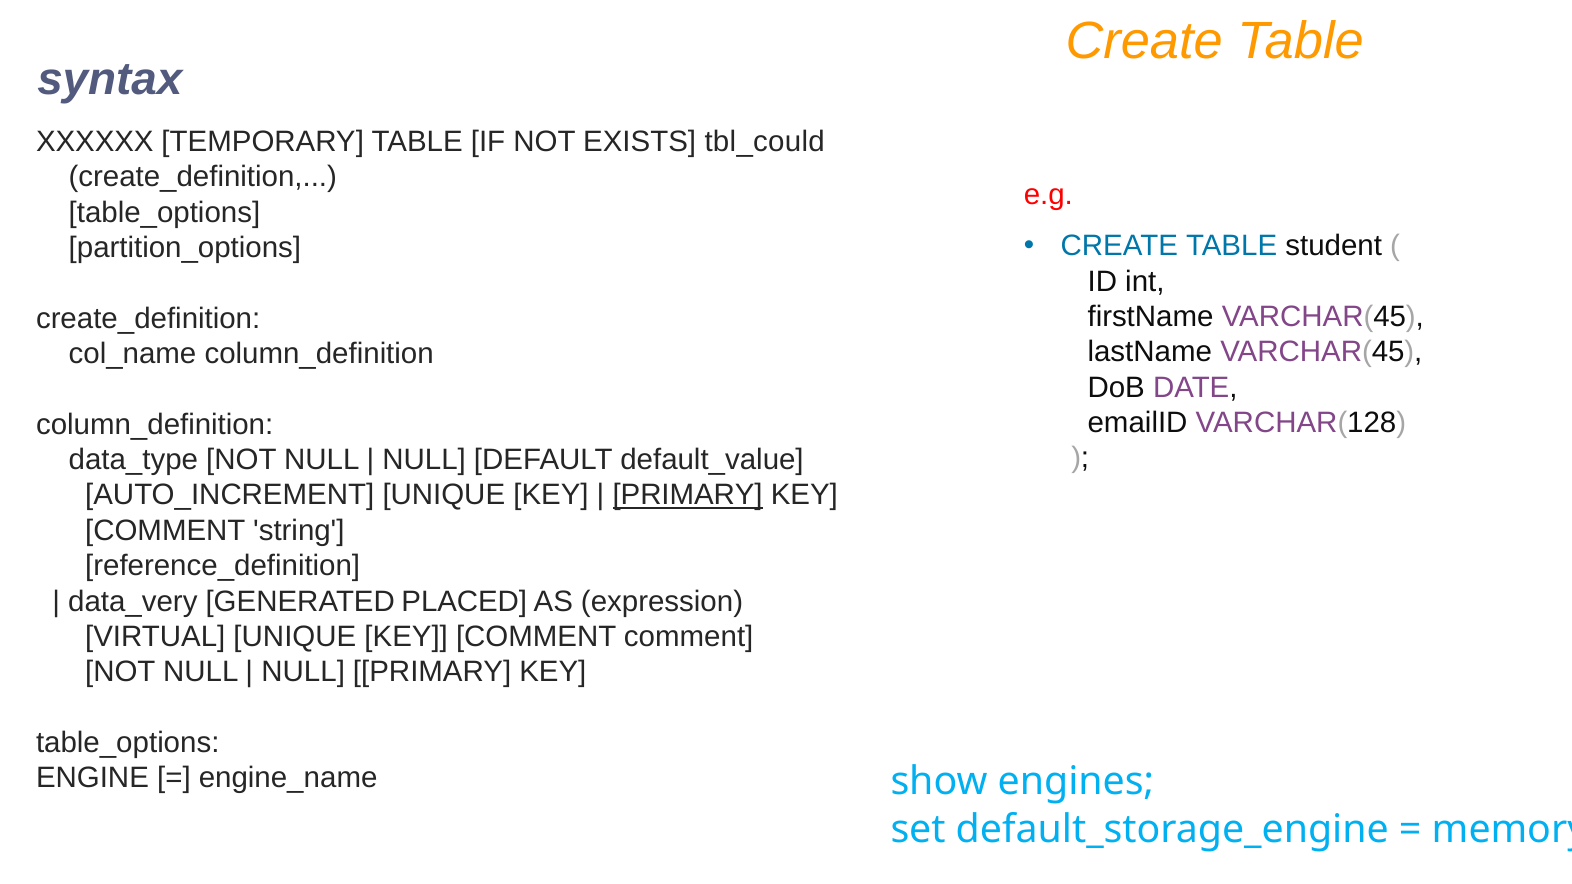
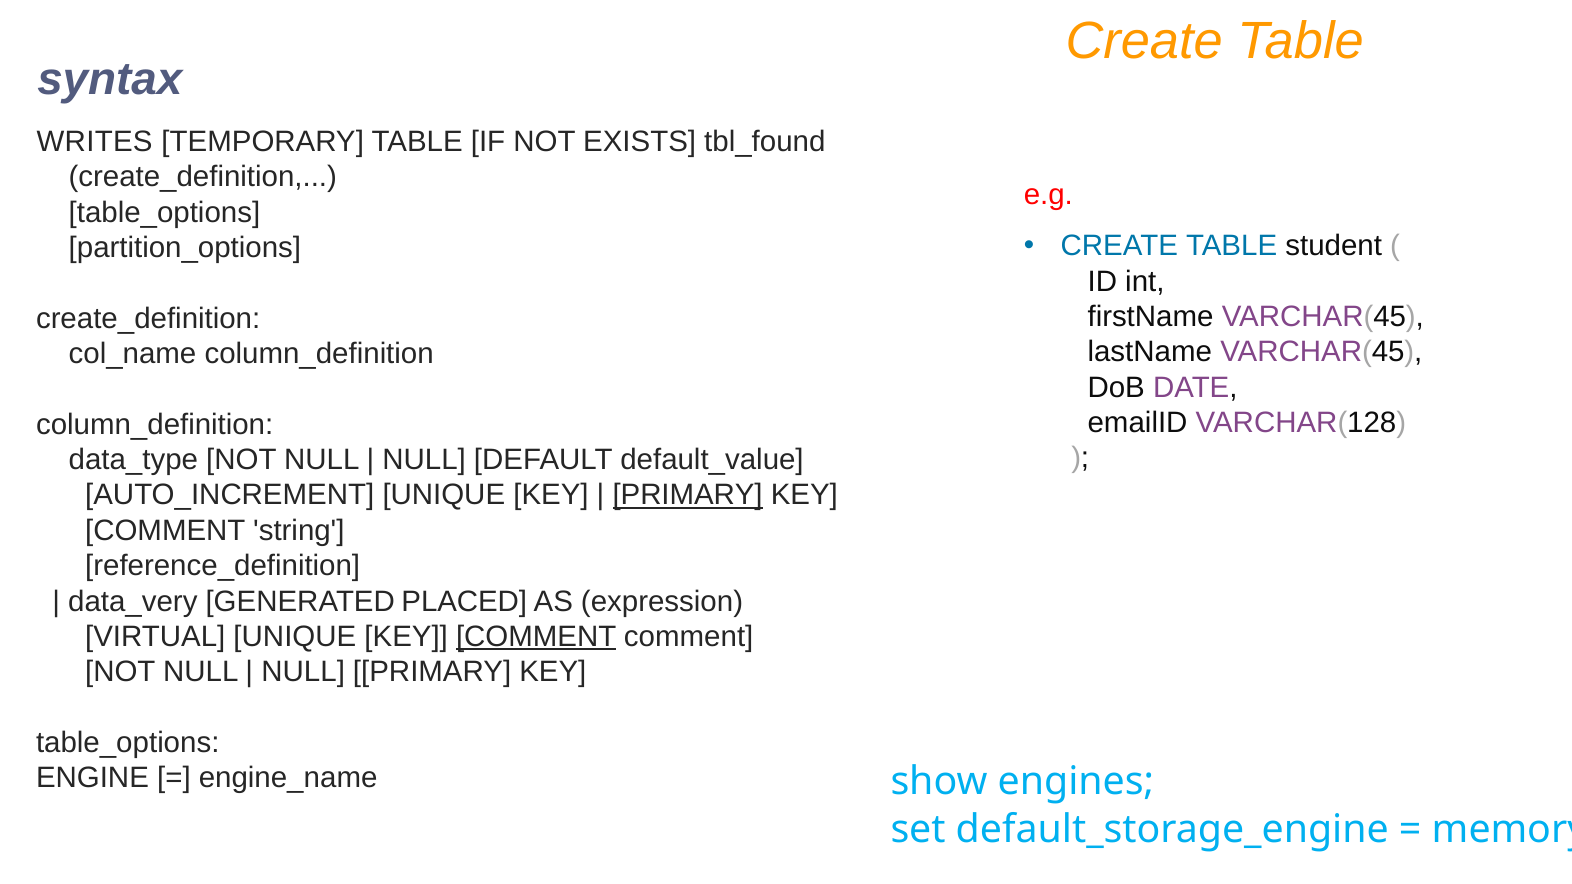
XXXXXX: XXXXXX -> WRITES
tbl_could: tbl_could -> tbl_found
COMMENT at (536, 637) underline: none -> present
